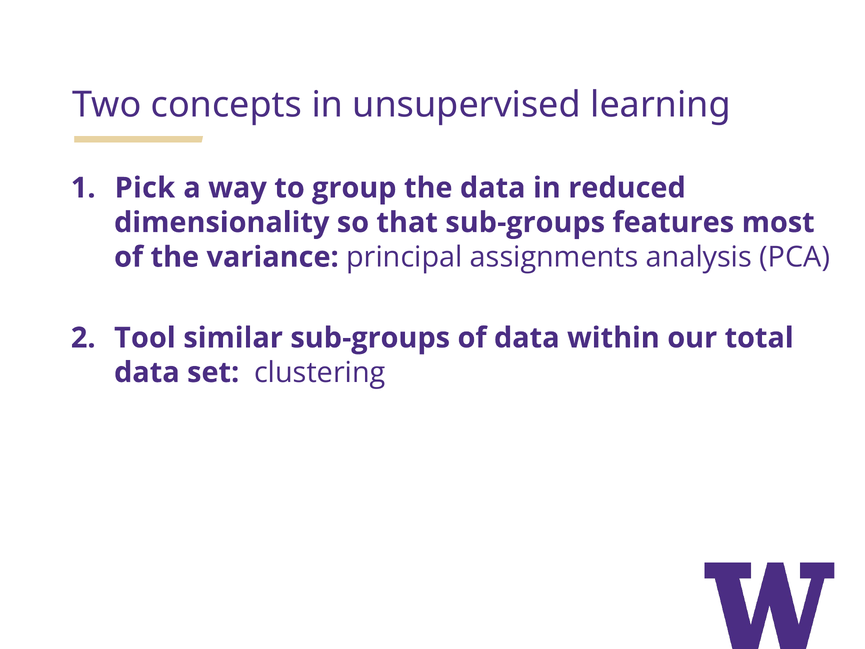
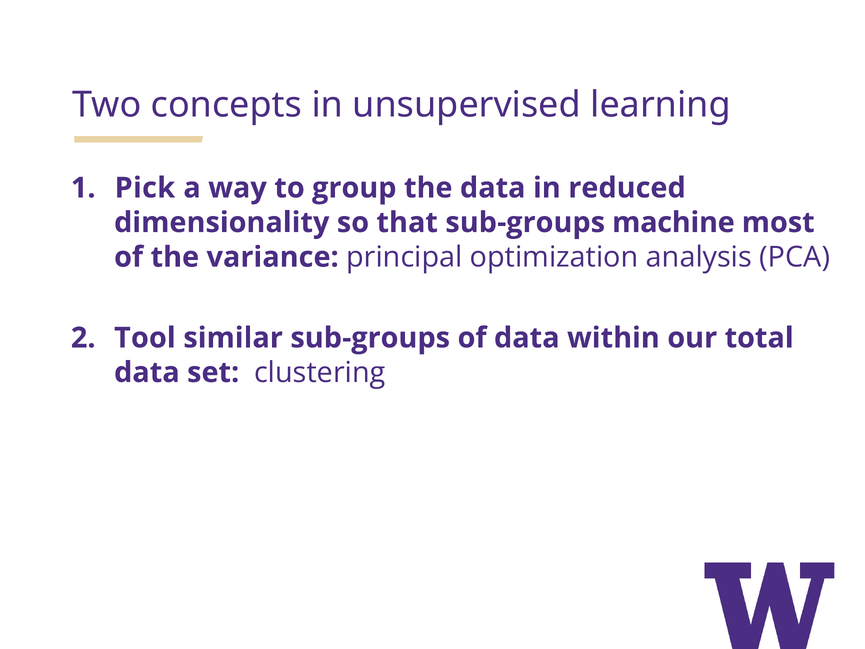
features: features -> machine
assignments: assignments -> optimization
